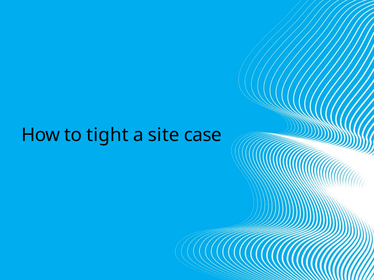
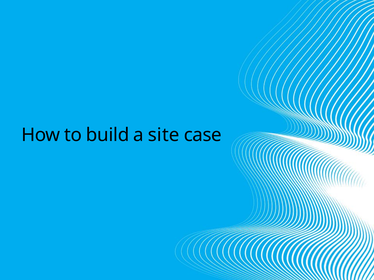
tight: tight -> build
